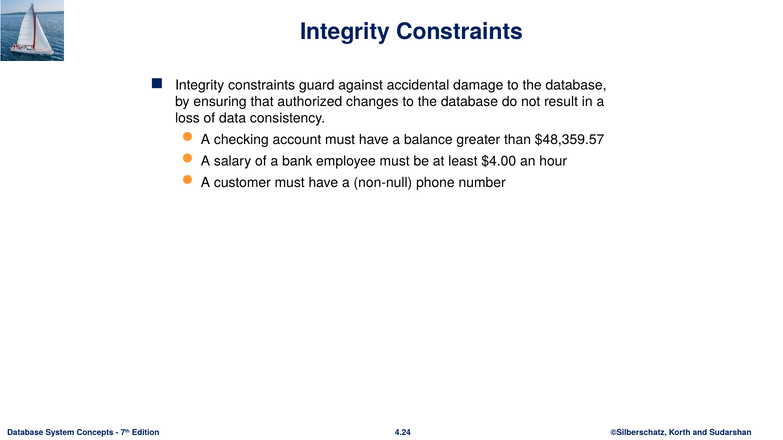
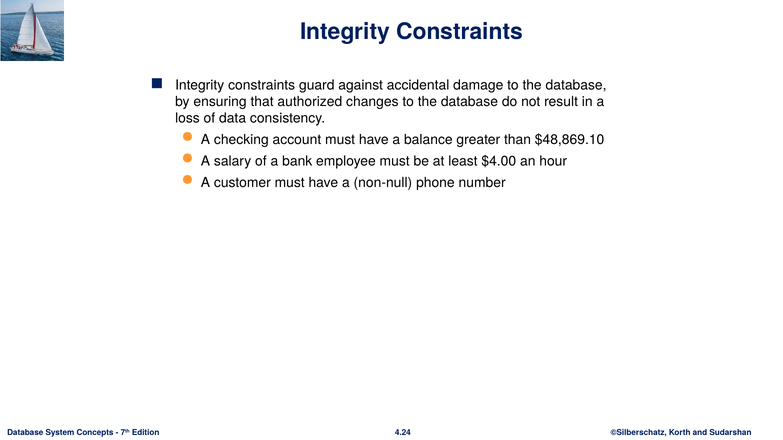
$48,359.57: $48,359.57 -> $48,869.10
